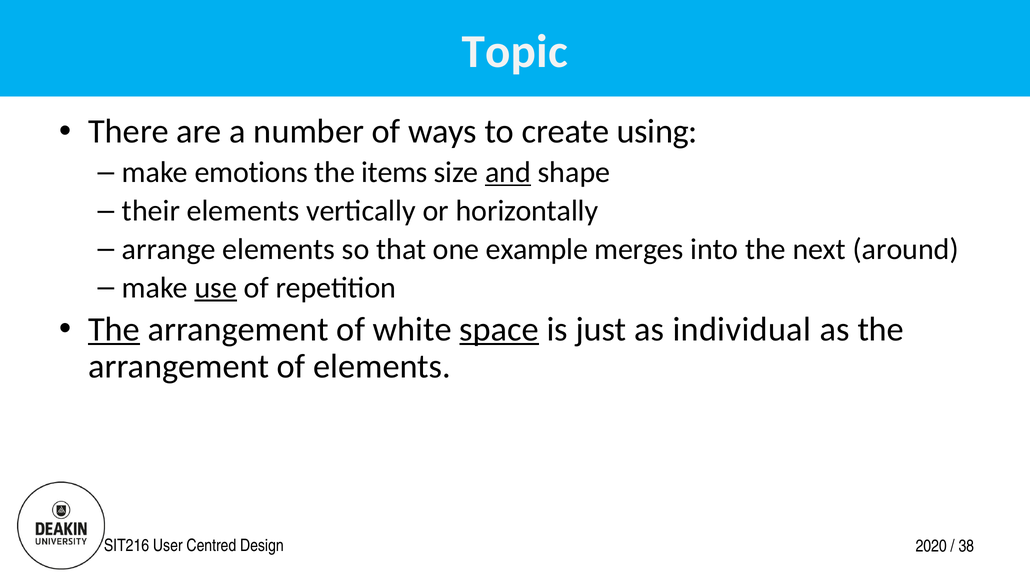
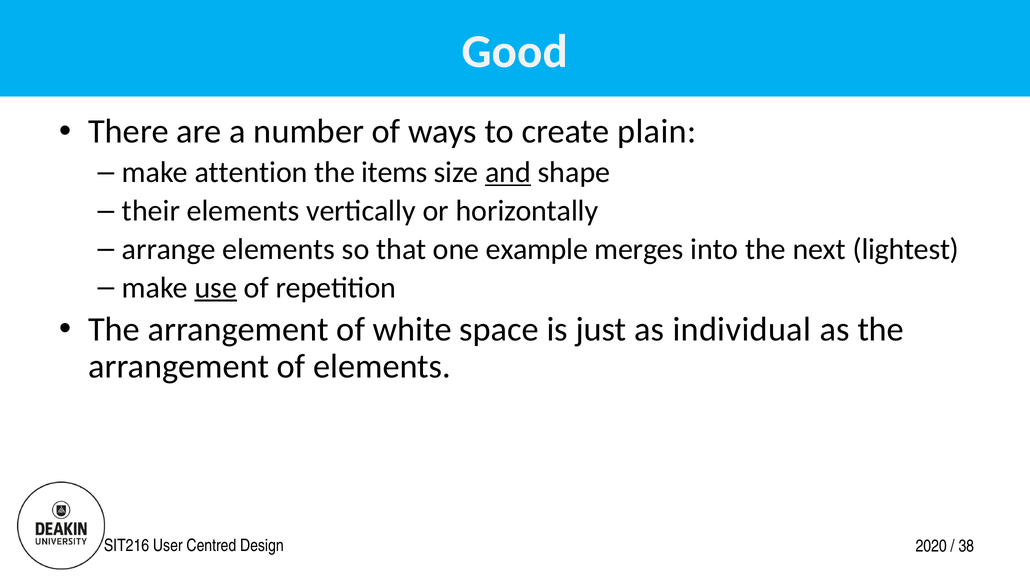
Topic: Topic -> Good
using: using -> plain
emotions: emotions -> attention
around: around -> lightest
The at (114, 330) underline: present -> none
space underline: present -> none
